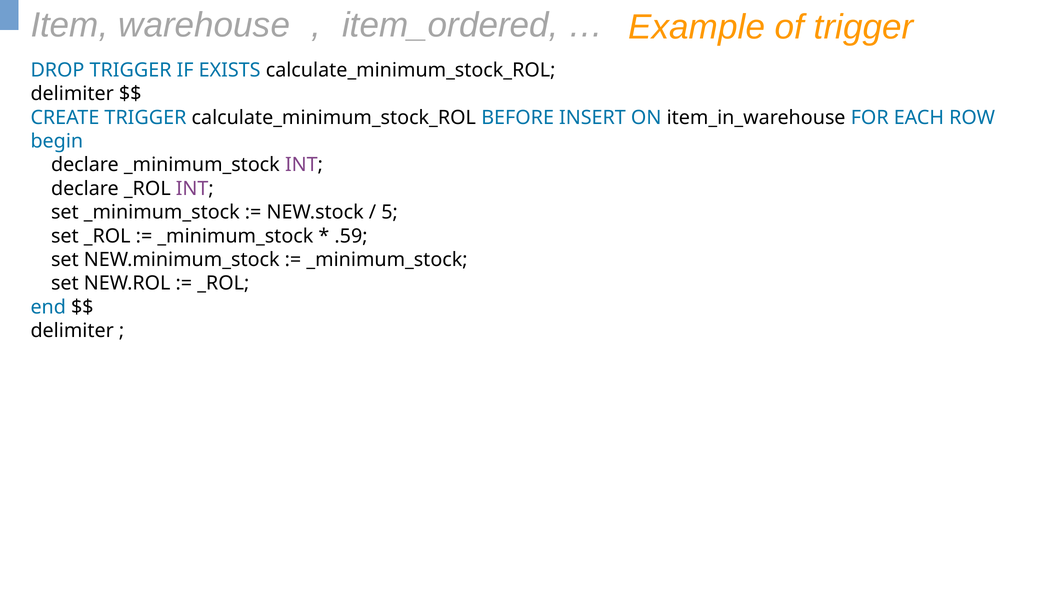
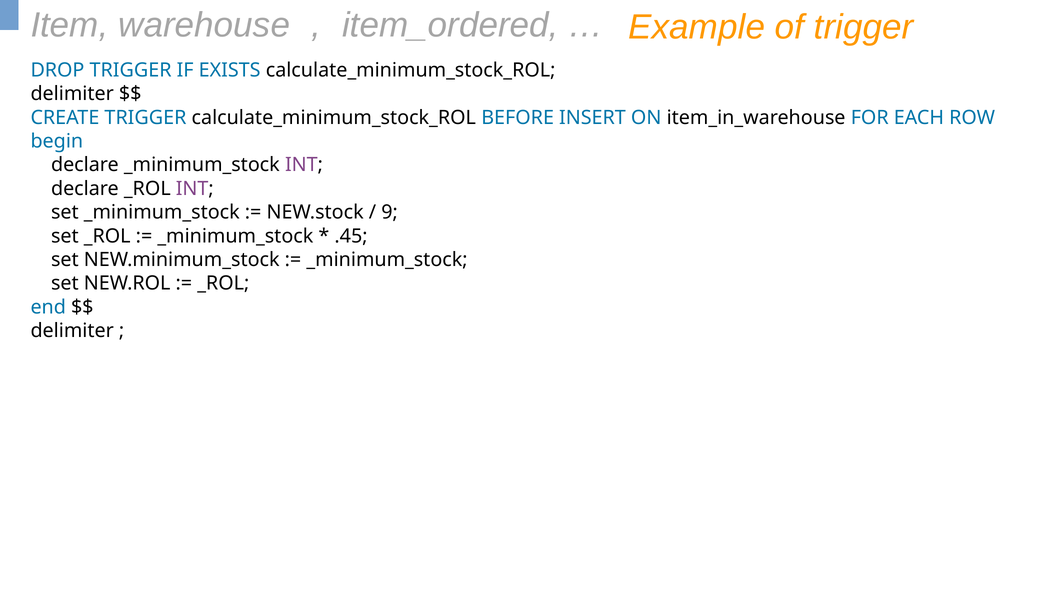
5: 5 -> 9
.59: .59 -> .45
